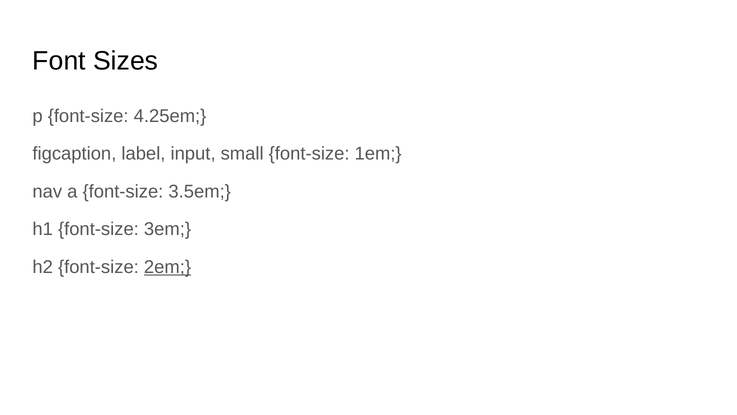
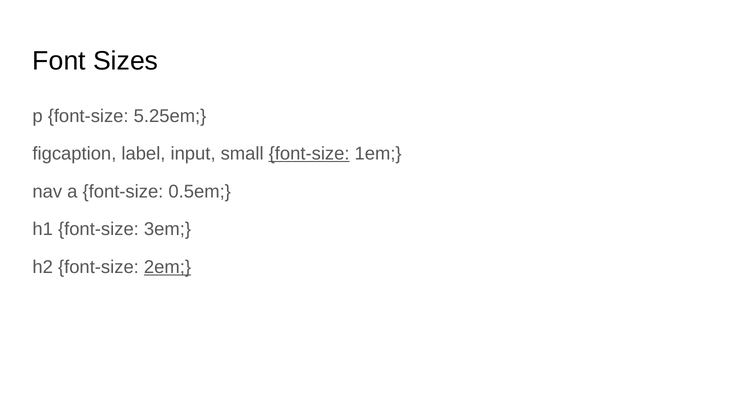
4.25em: 4.25em -> 5.25em
font-size at (309, 154) underline: none -> present
3.5em: 3.5em -> 0.5em
